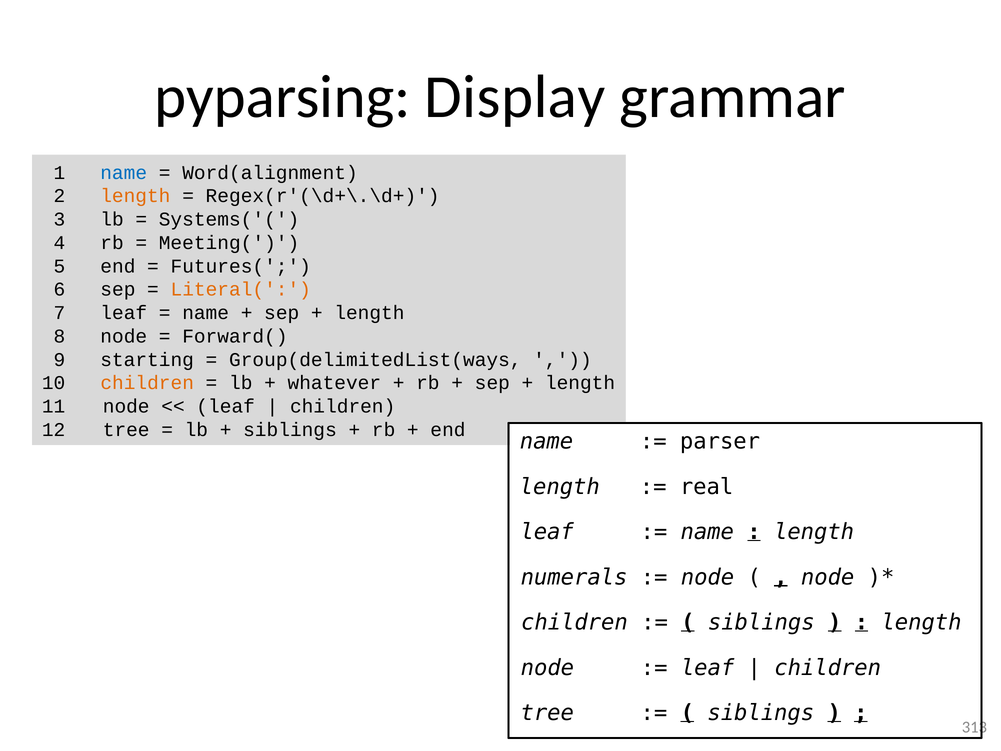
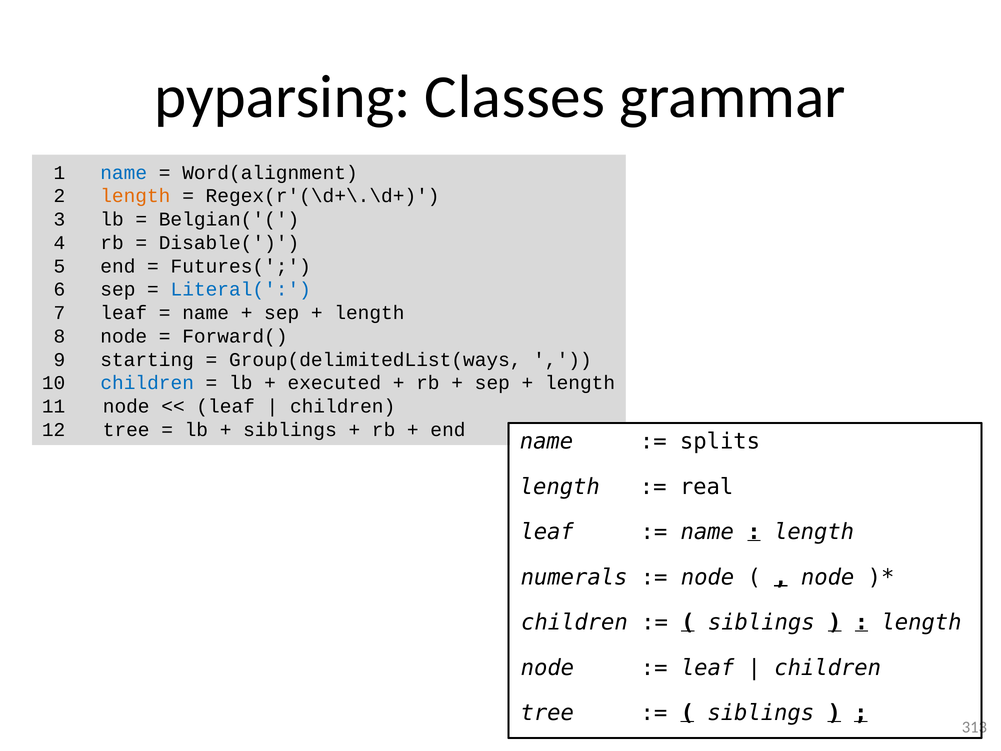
Display: Display -> Classes
Systems('(: Systems('( -> Belgian('(
Meeting(: Meeting( -> Disable(
Literal( colour: orange -> blue
children at (147, 383) colour: orange -> blue
whatever: whatever -> executed
parser: parser -> splits
